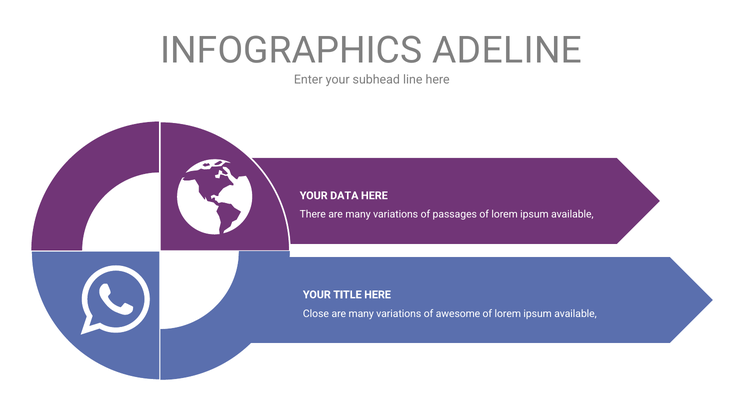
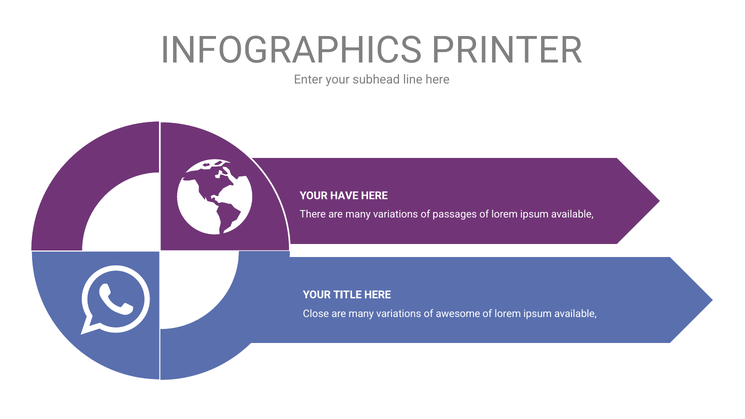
ADELINE: ADELINE -> PRINTER
DATA: DATA -> HAVE
